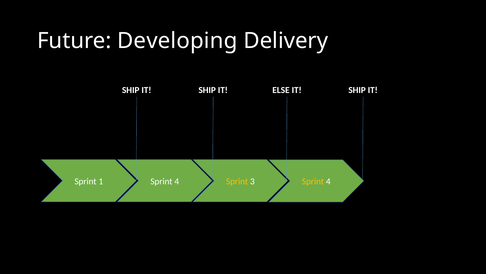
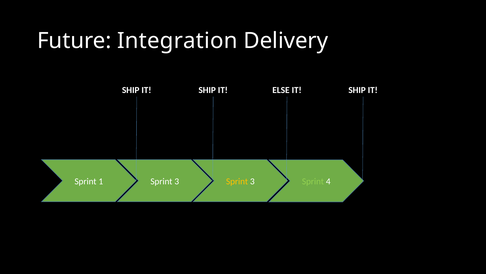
Developing: Developing -> Integration
4 at (177, 181): 4 -> 3
Sprint at (313, 181) colour: yellow -> light green
